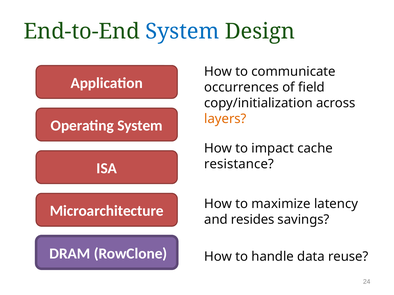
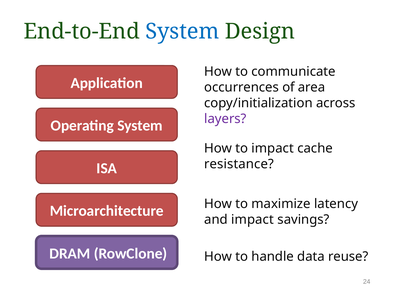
field: field -> area
layers colour: orange -> purple
and resides: resides -> impact
